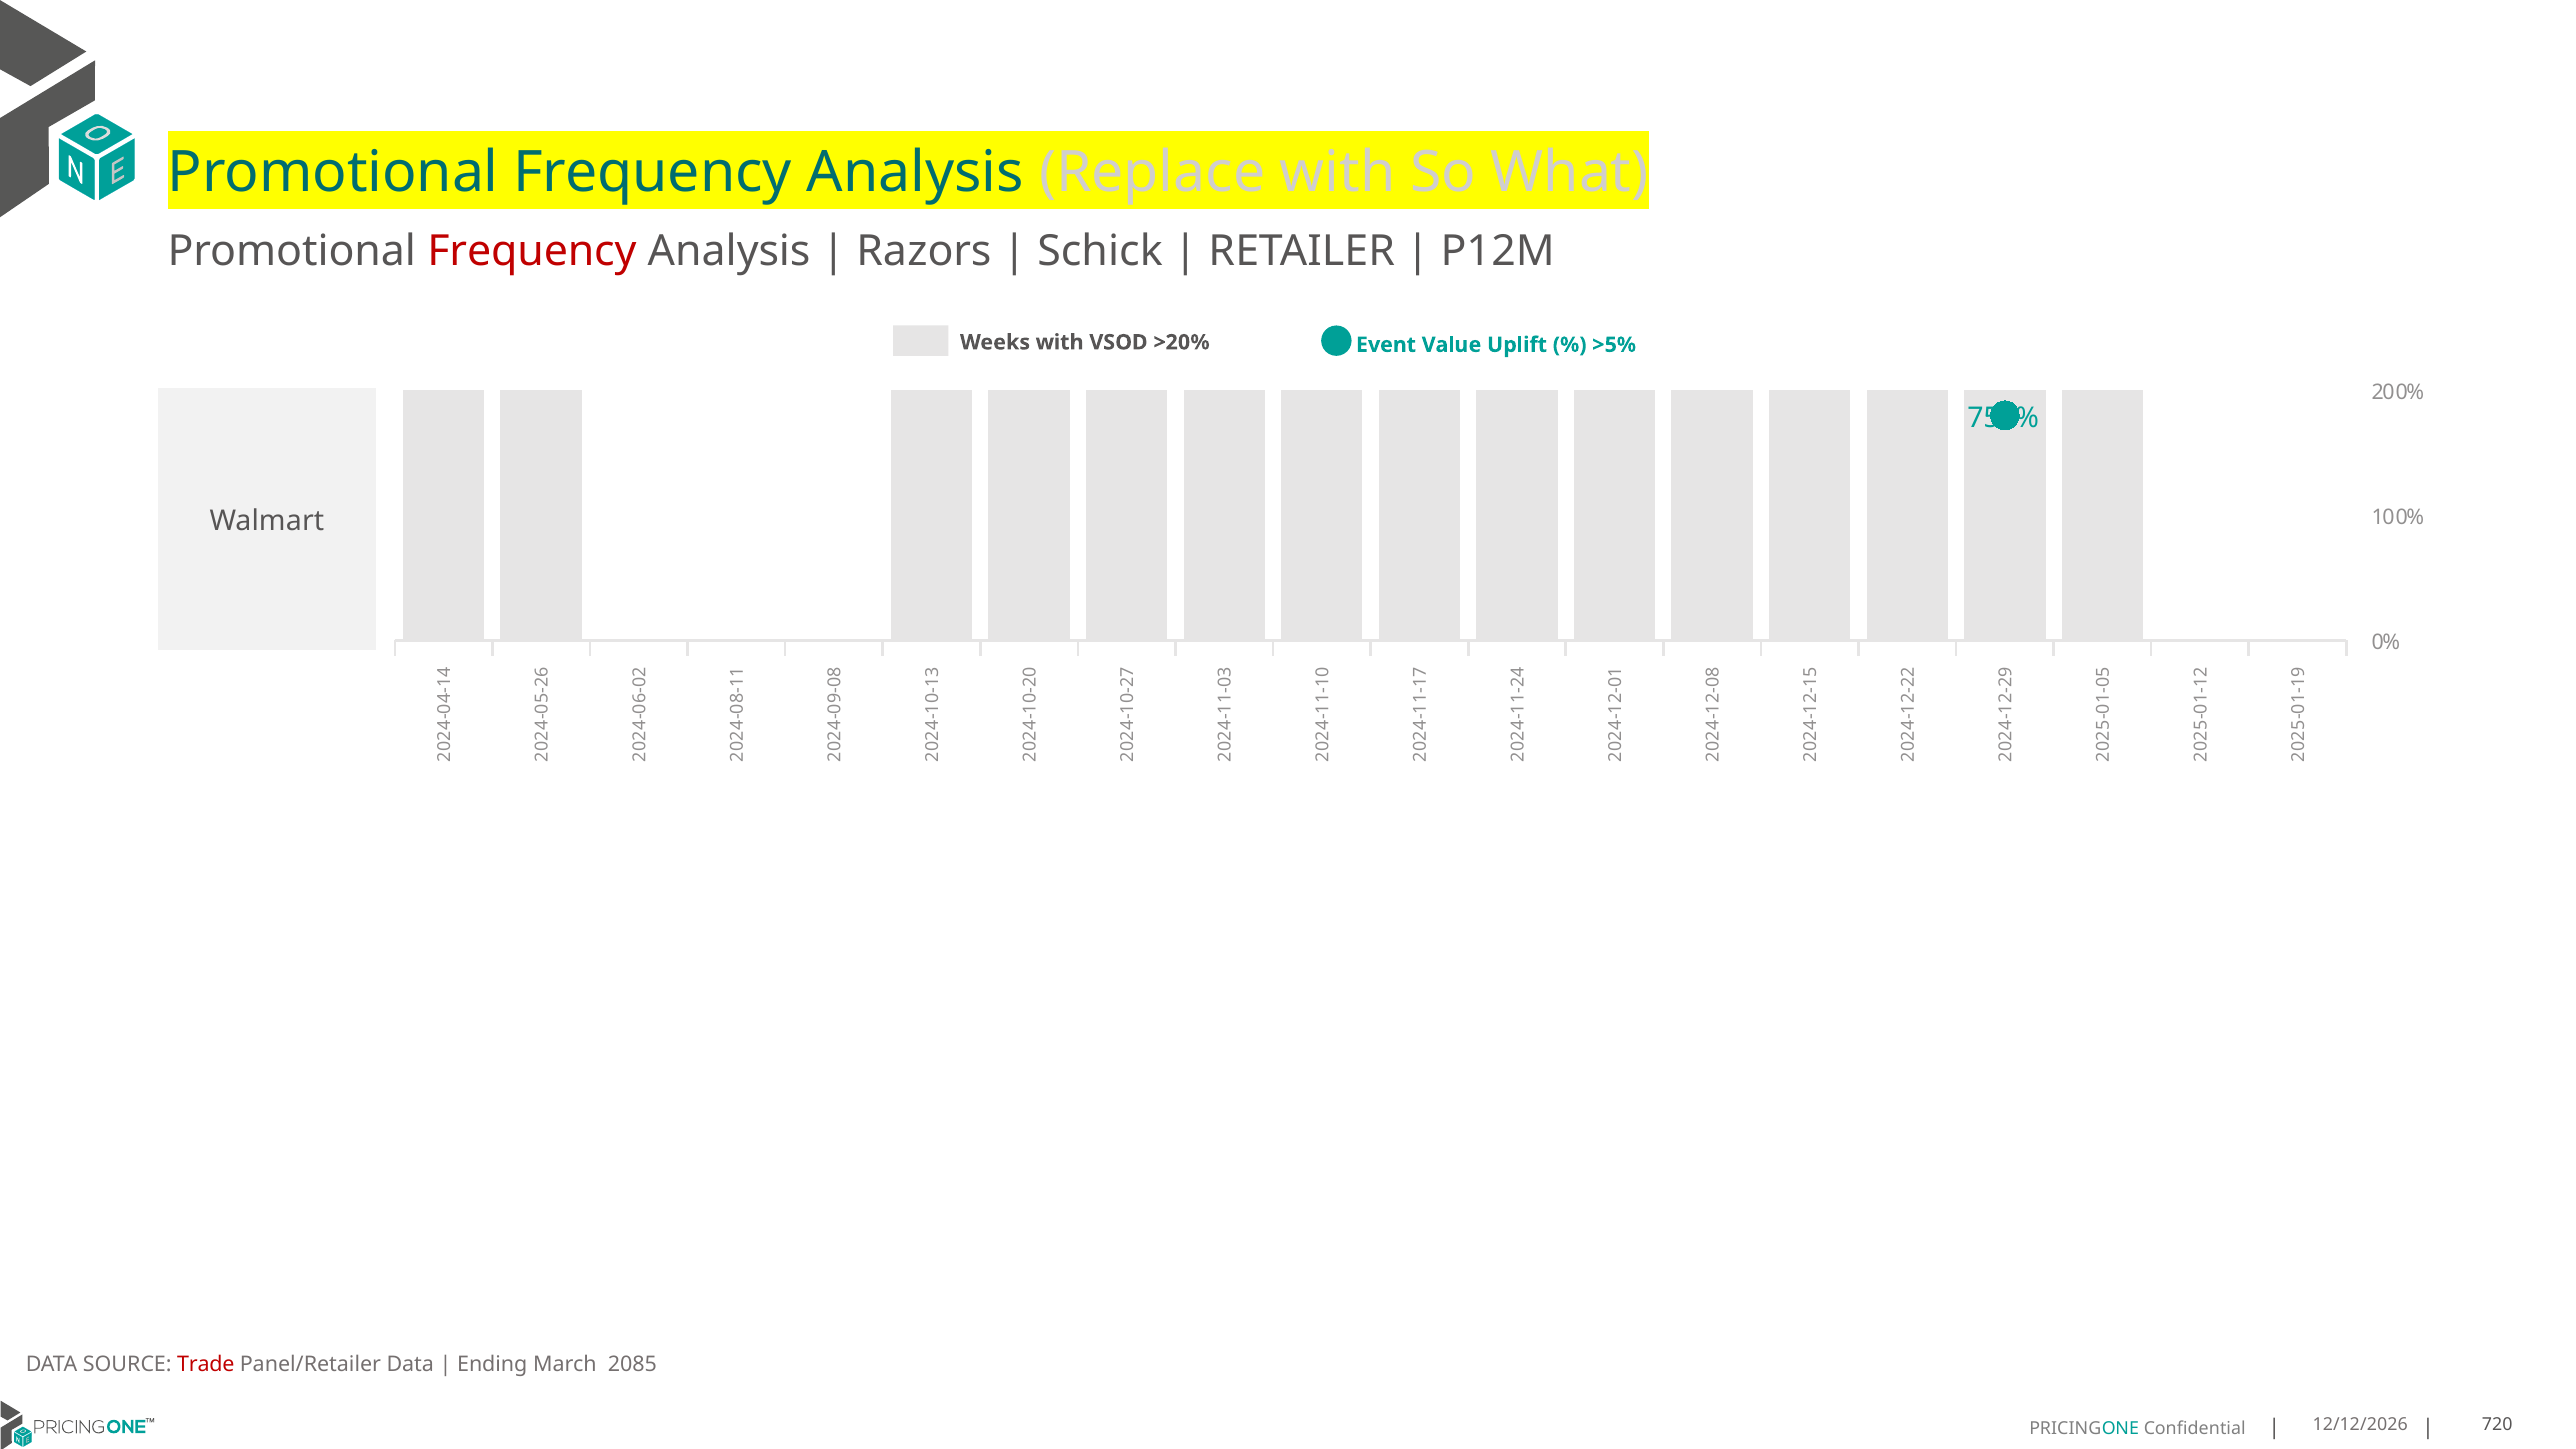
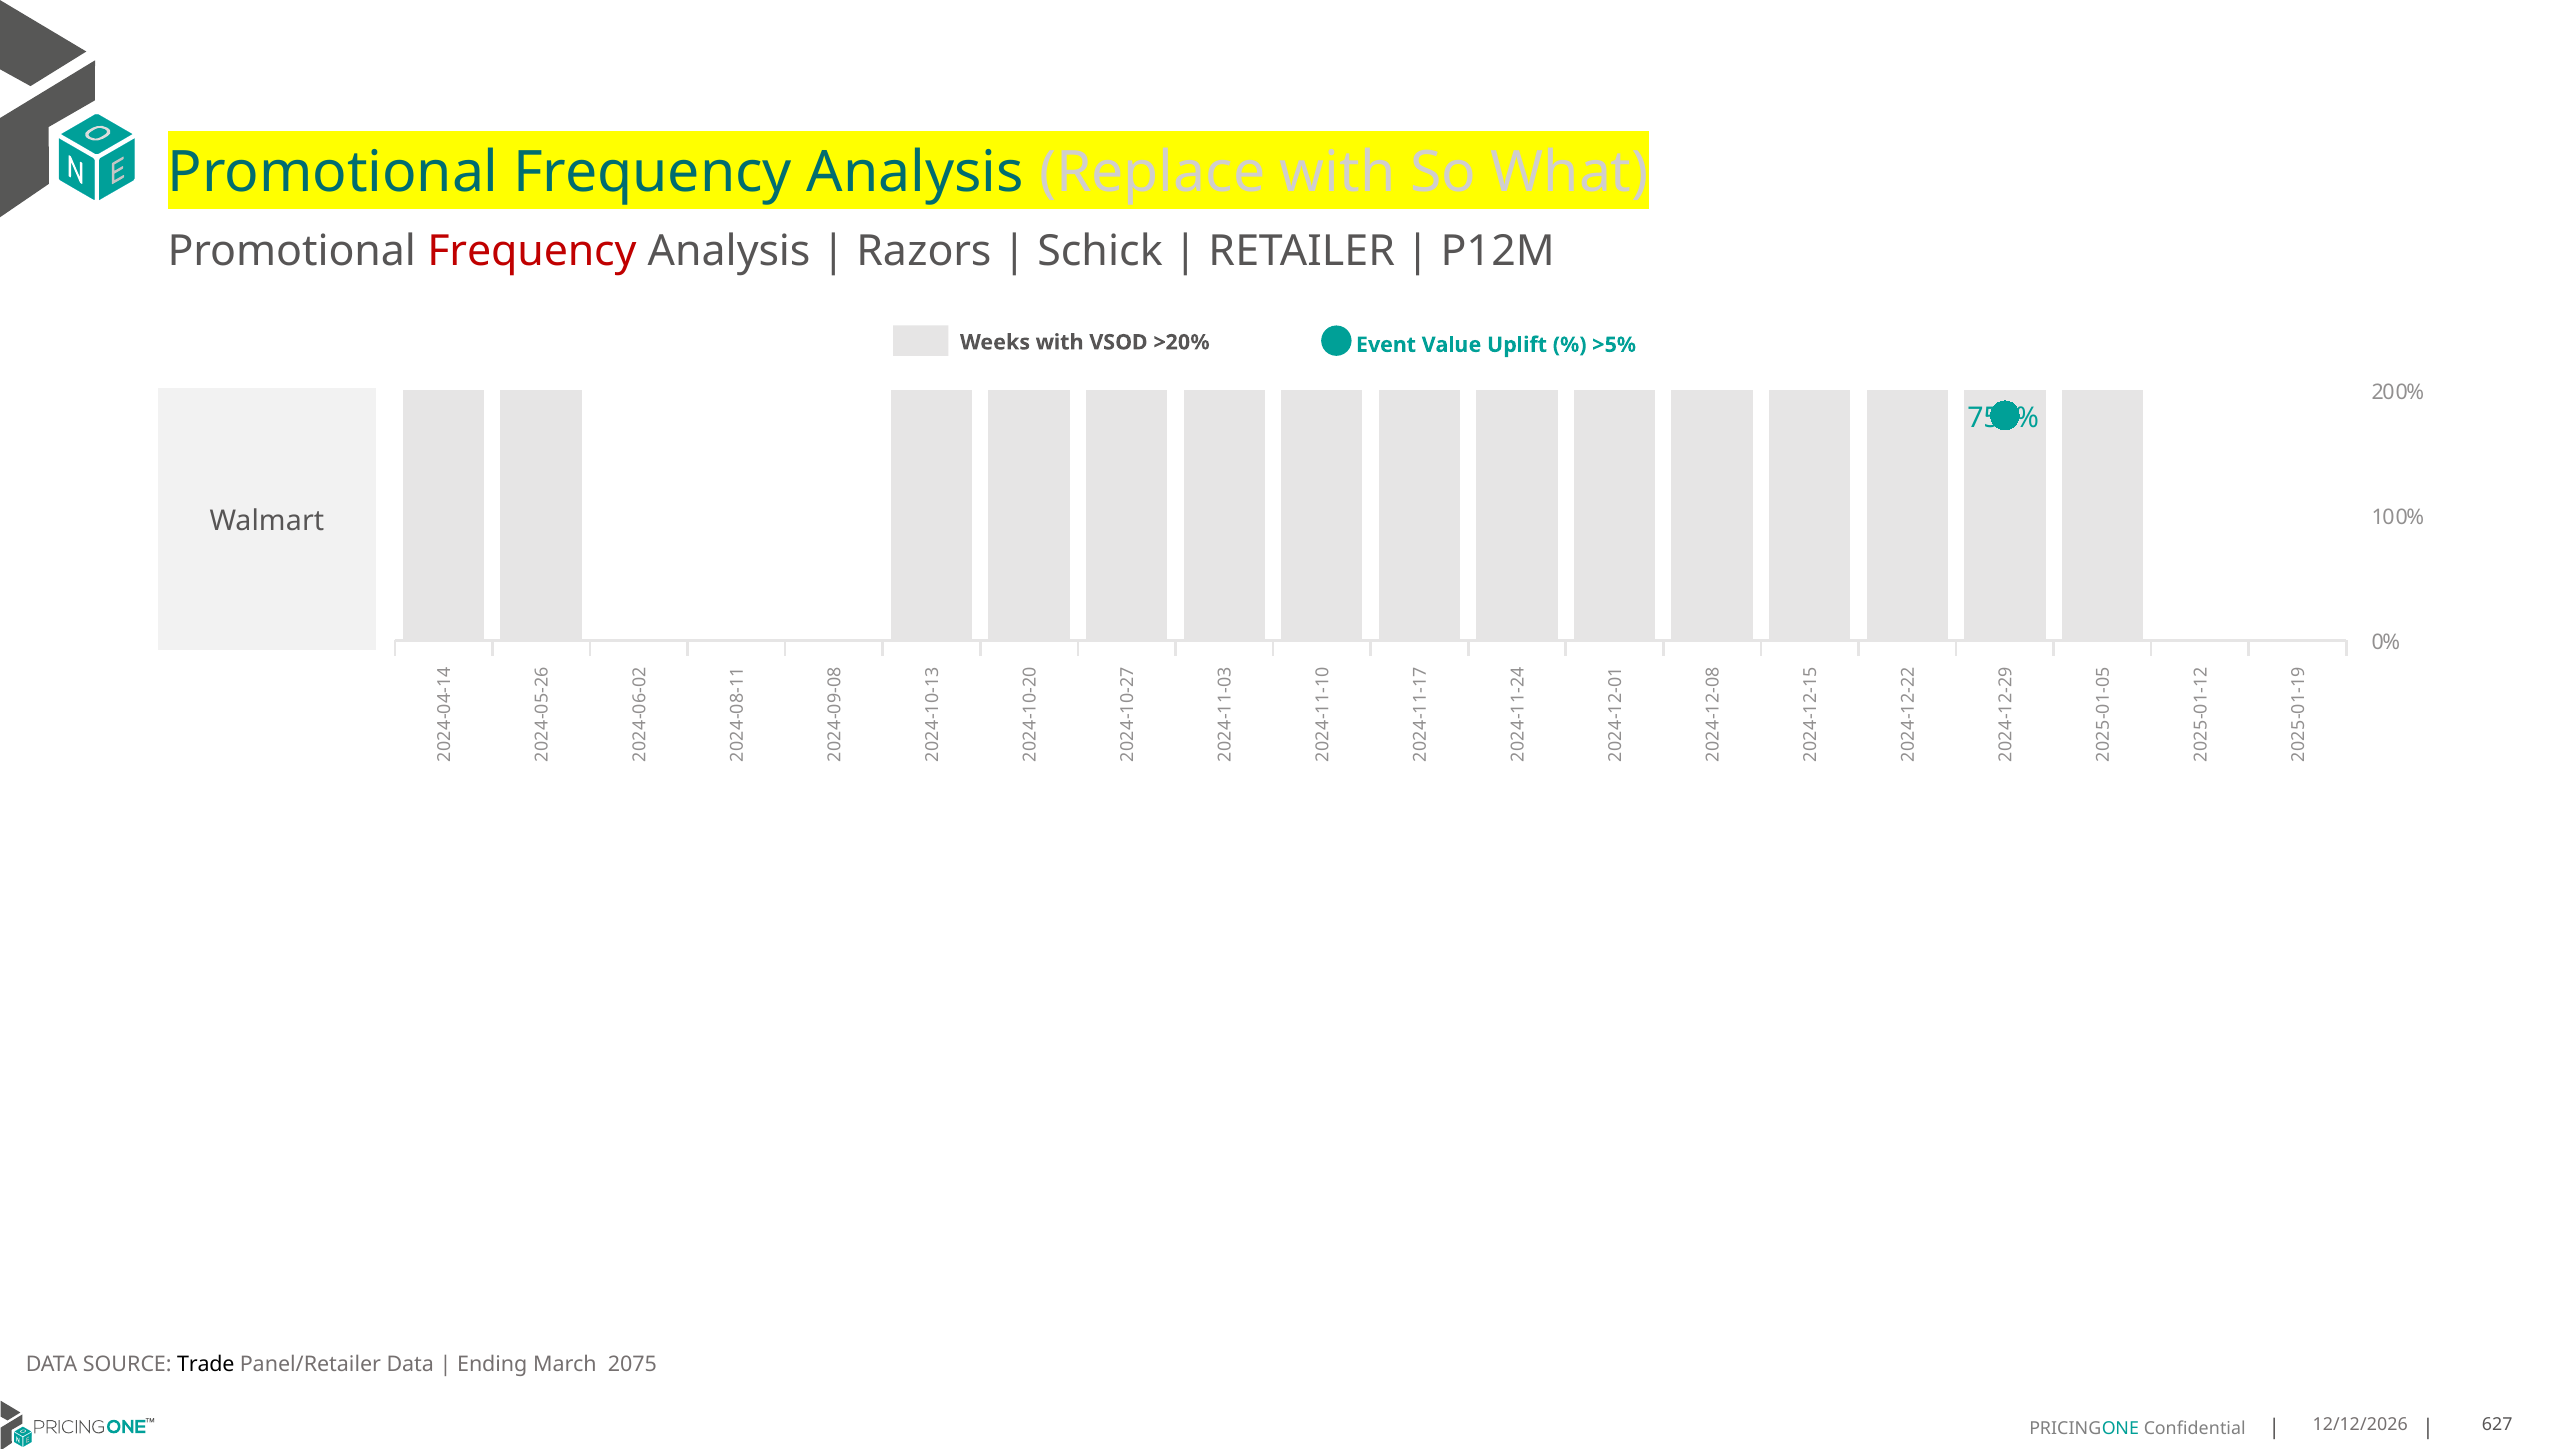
Trade colour: red -> black
2085: 2085 -> 2075
720: 720 -> 627
